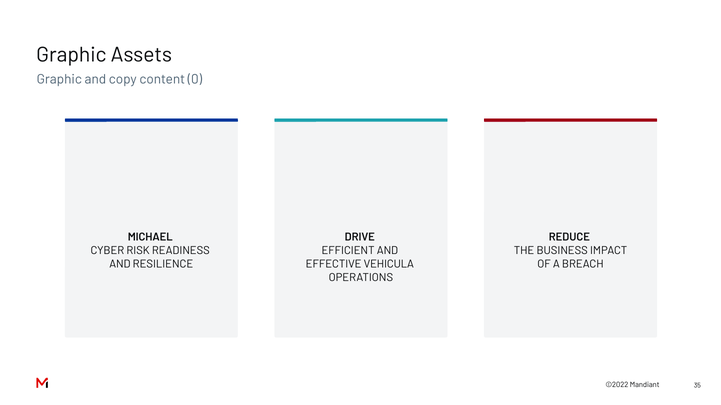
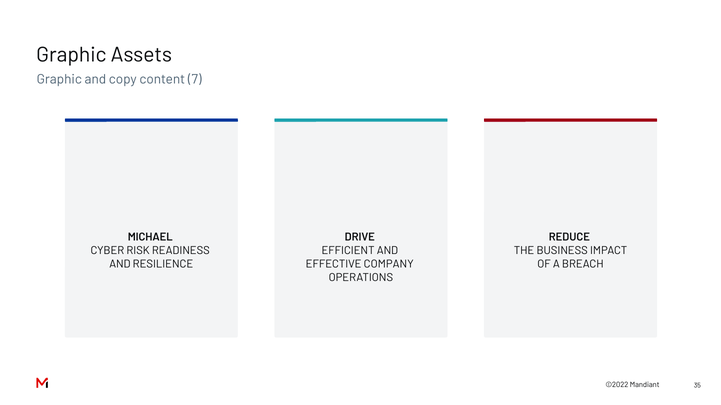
0: 0 -> 7
VEHICULA: VEHICULA -> COMPANY
